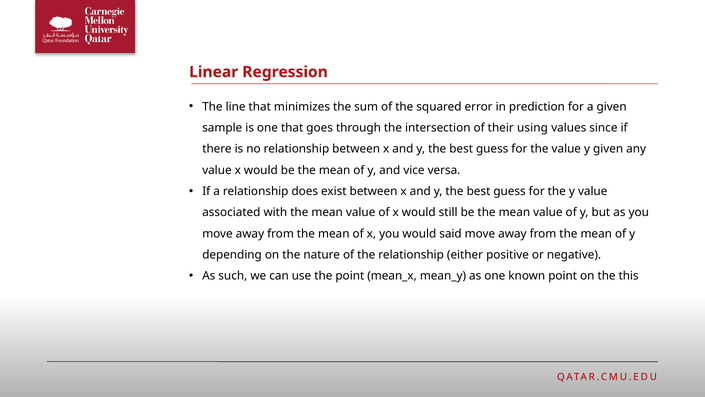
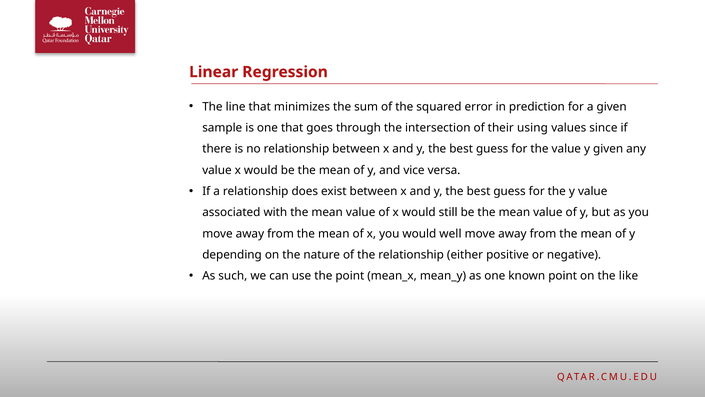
said: said -> well
this: this -> like
